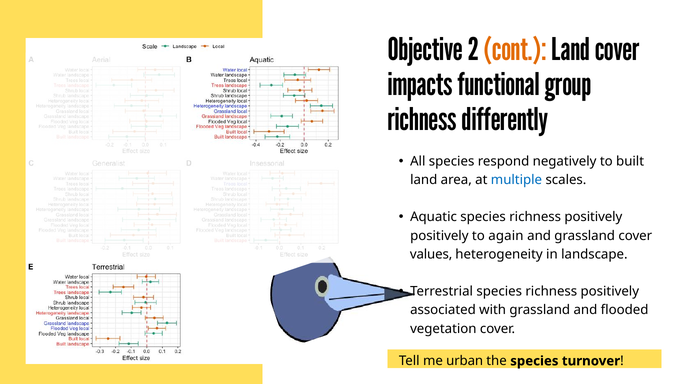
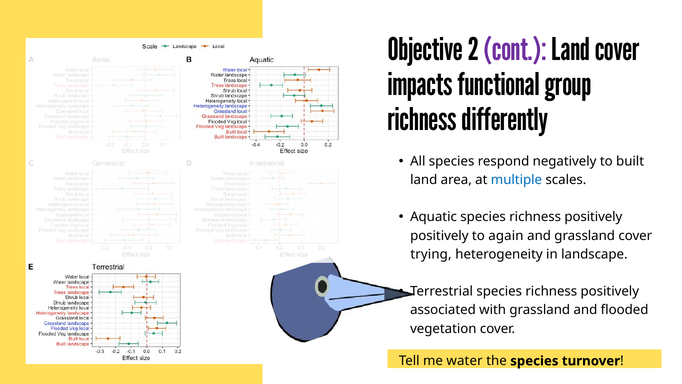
cont colour: orange -> purple
values: values -> trying
urban: urban -> water
